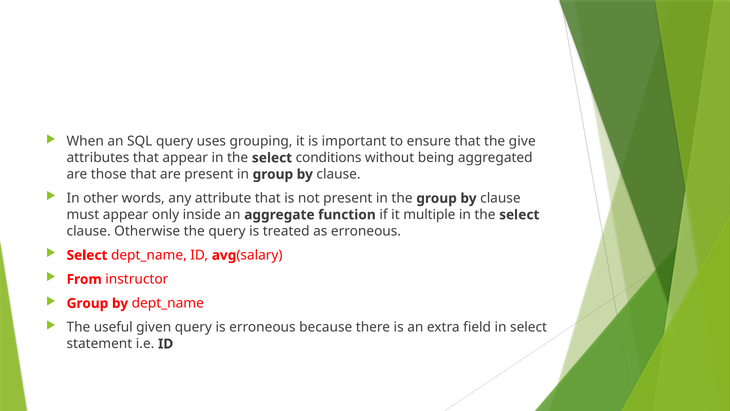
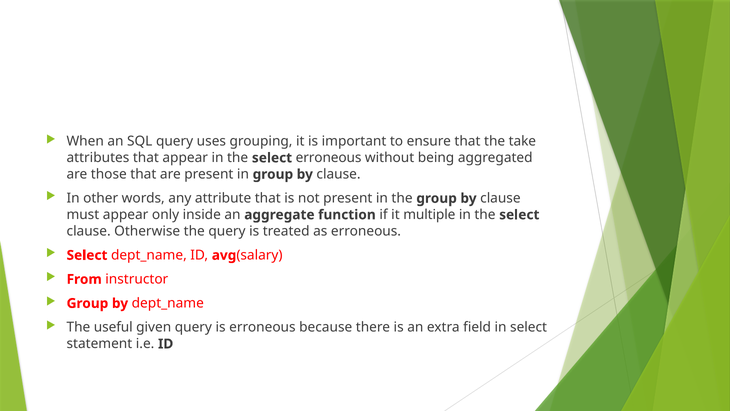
give: give -> take
select conditions: conditions -> erroneous
